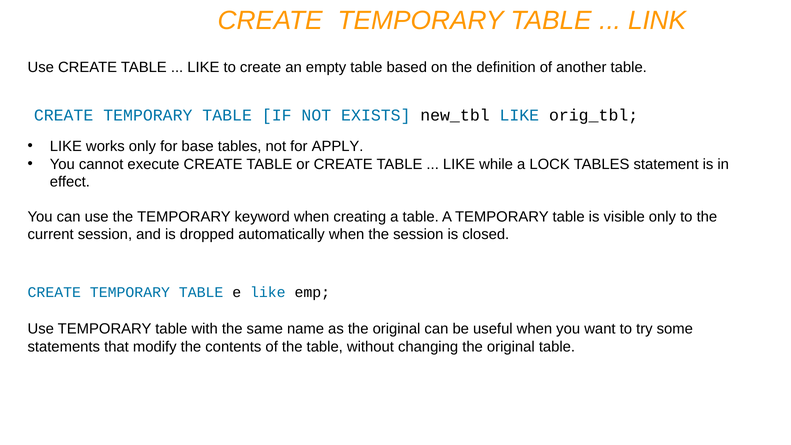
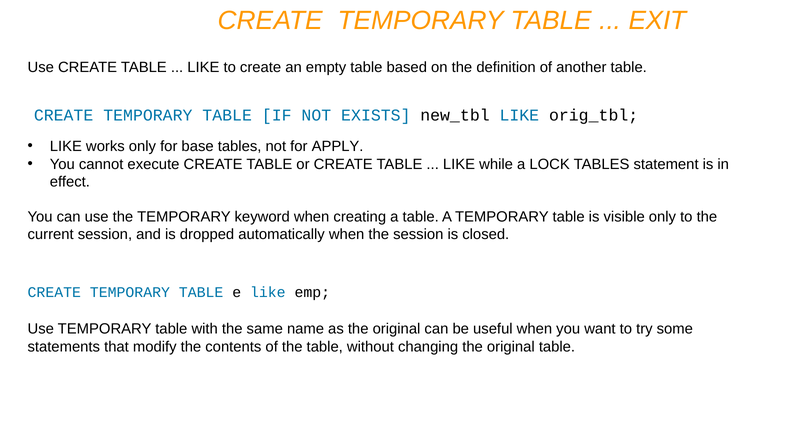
LINK: LINK -> EXIT
